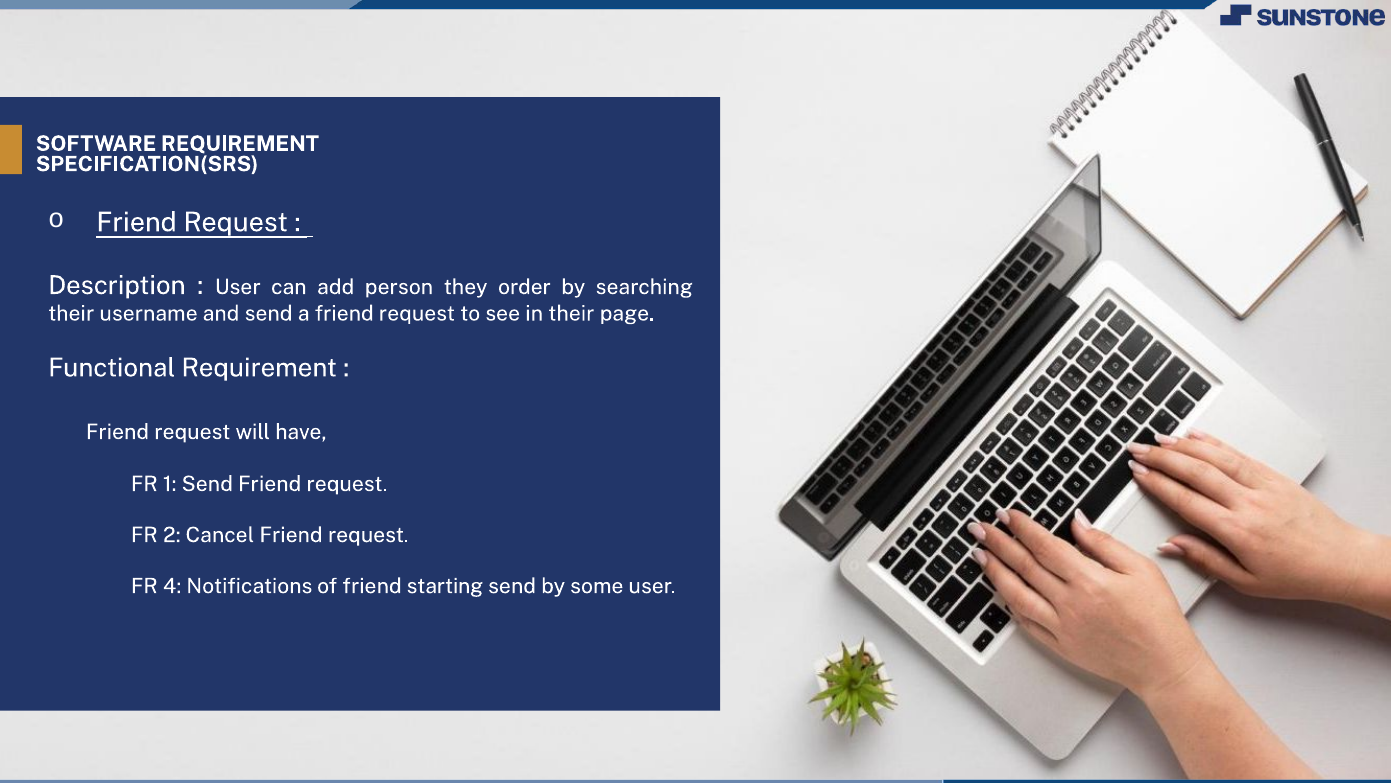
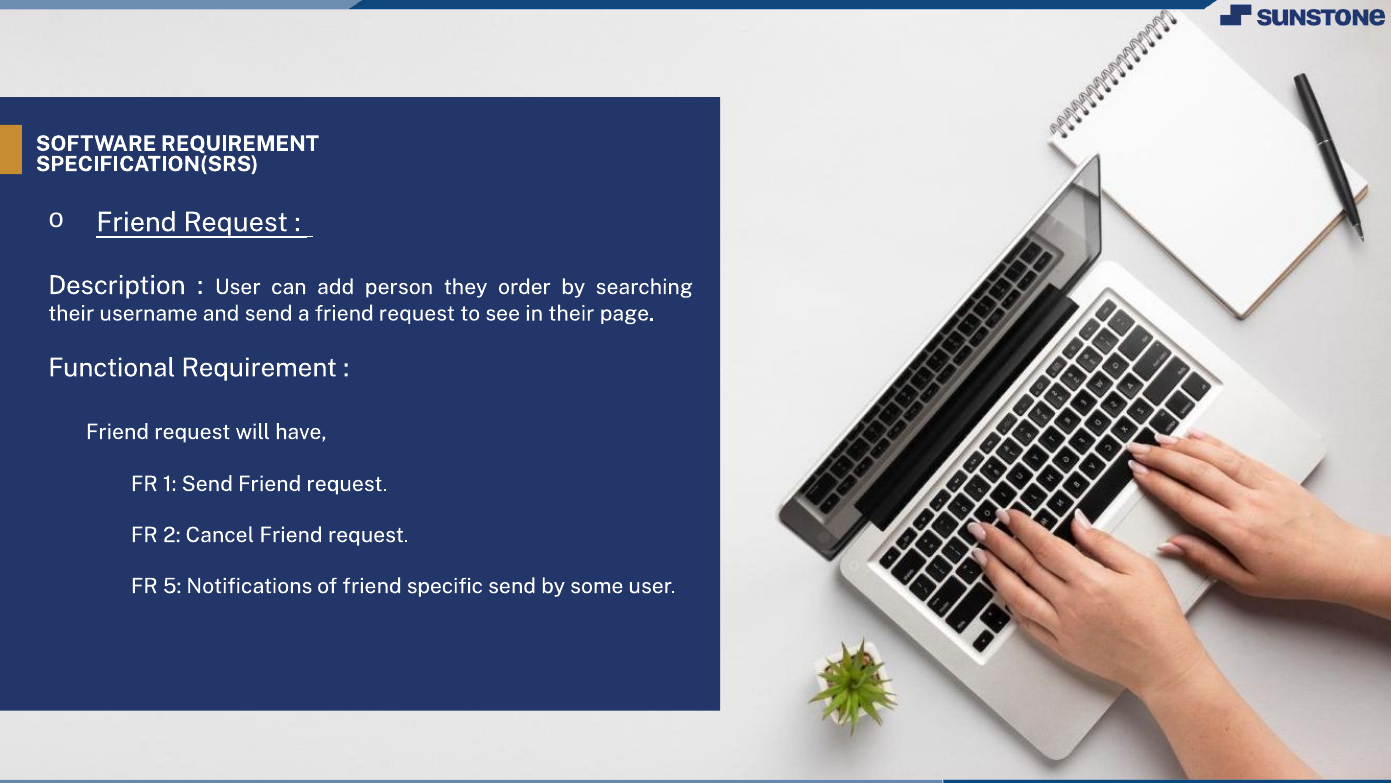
4: 4 -> 5
starting: starting -> specific
